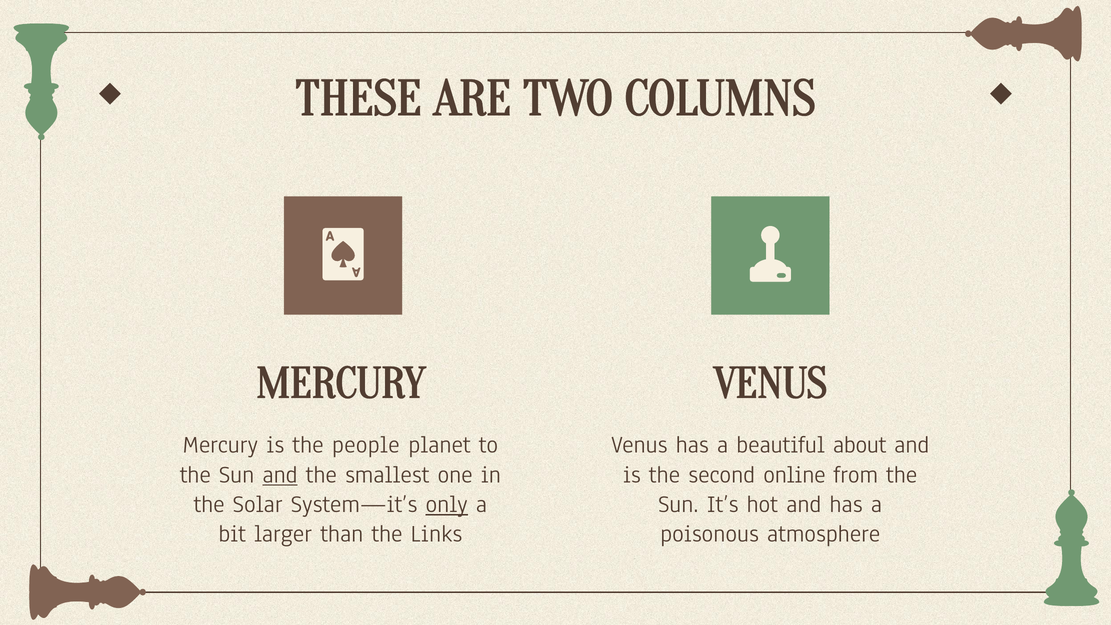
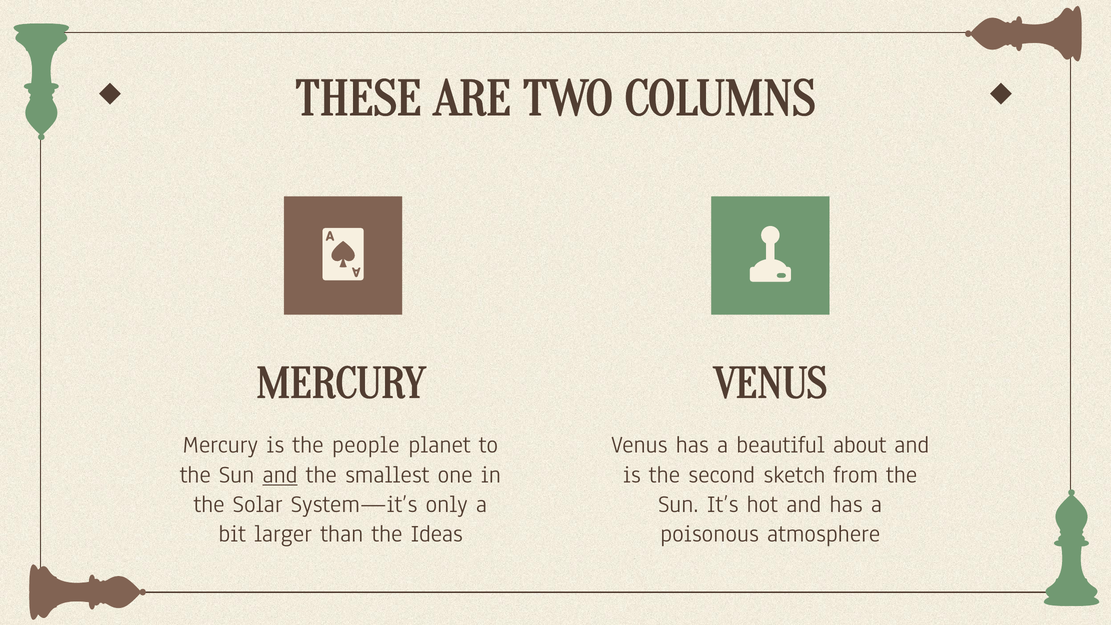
online: online -> sketch
only underline: present -> none
Links: Links -> Ideas
